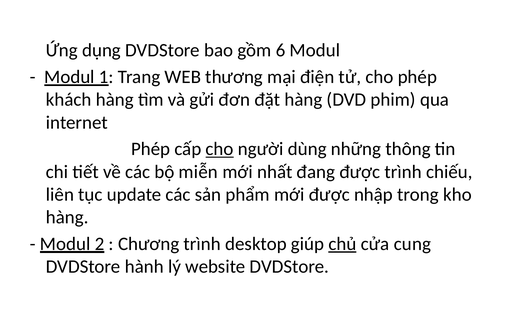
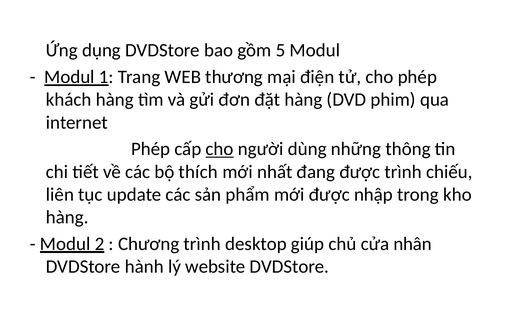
6: 6 -> 5
miễn: miễn -> thích
chủ underline: present -> none
cung: cung -> nhân
